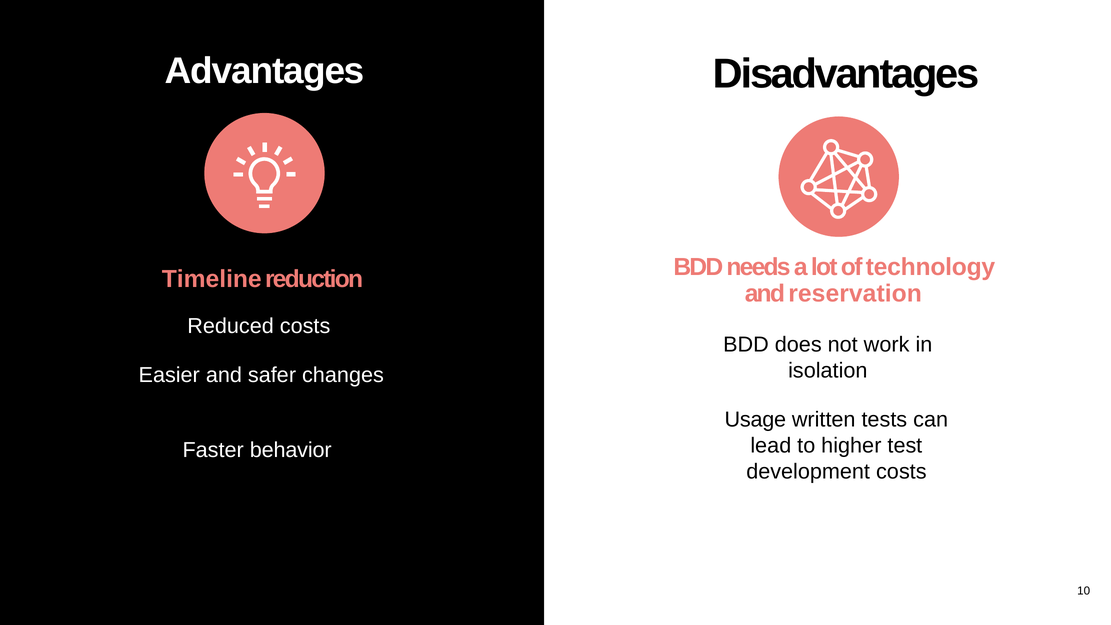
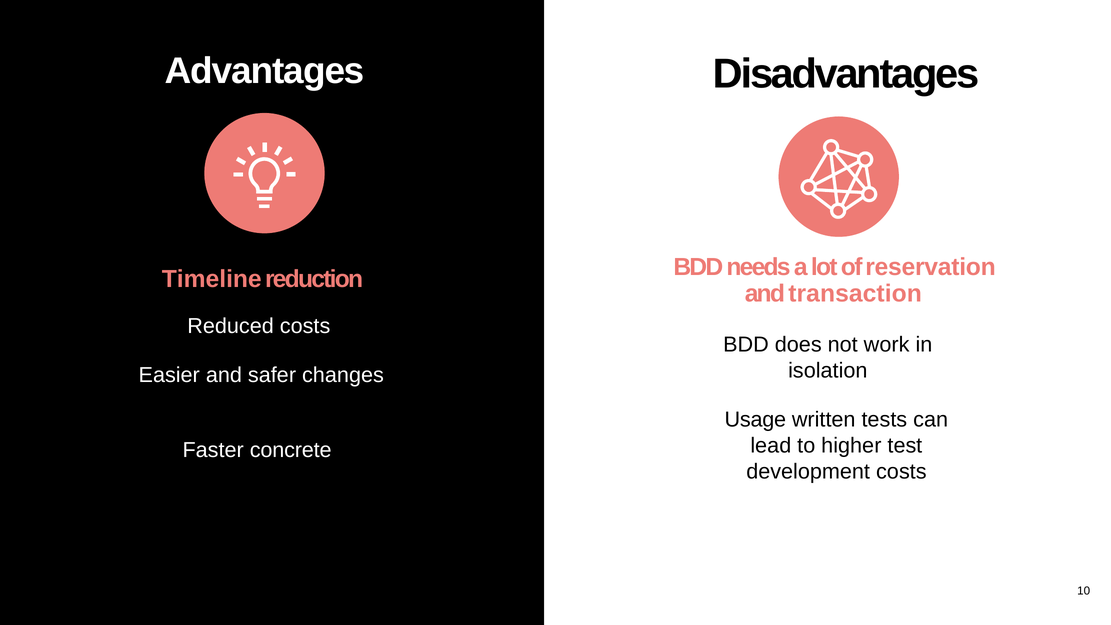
technology: technology -> reservation
reservation: reservation -> transaction
behavior: behavior -> concrete
